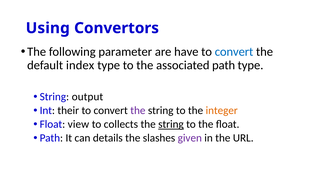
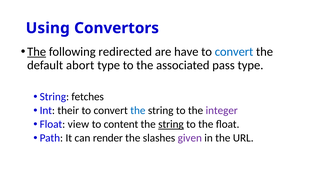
The at (37, 52) underline: none -> present
parameter: parameter -> redirected
index: index -> abort
associated path: path -> pass
output: output -> fetches
the at (138, 110) colour: purple -> blue
integer colour: orange -> purple
collects: collects -> content
details: details -> render
